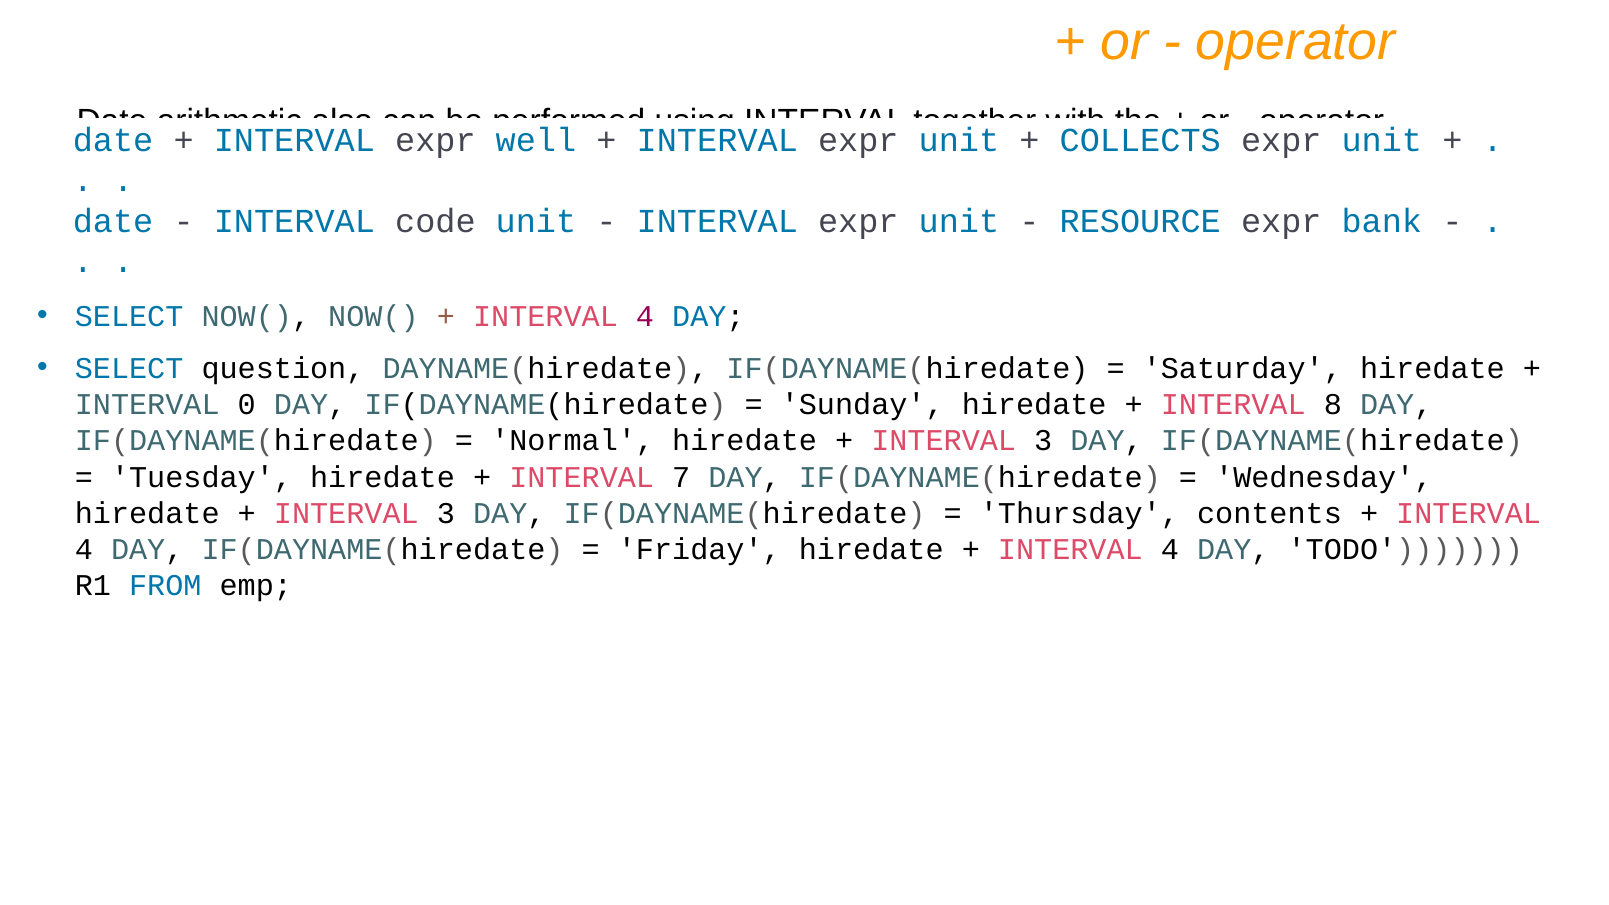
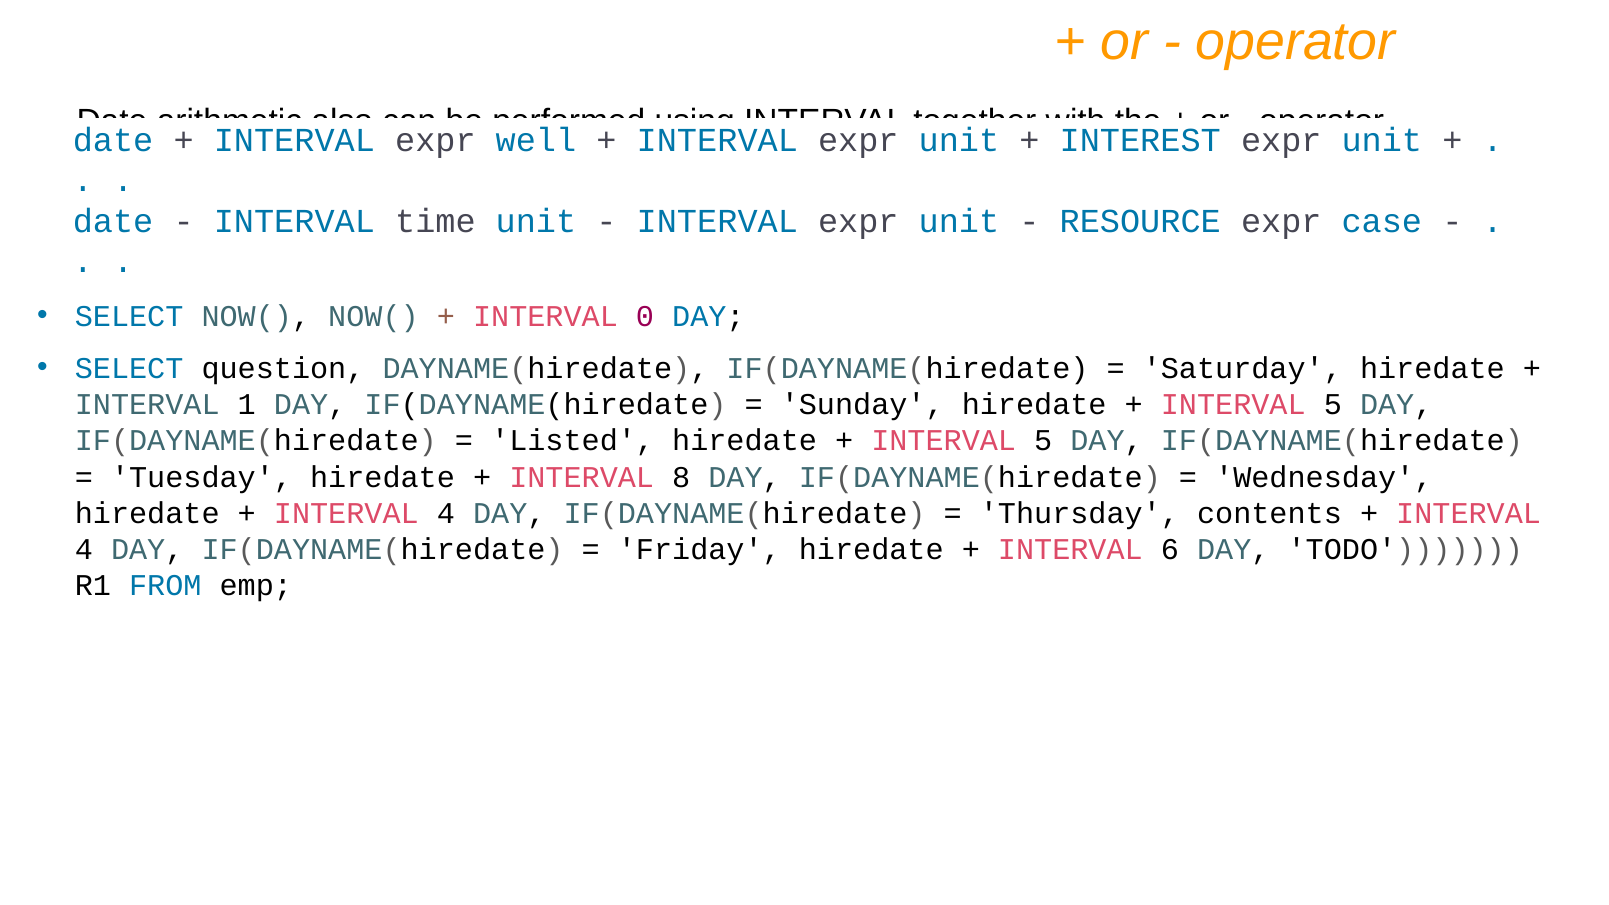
COLLECTS: COLLECTS -> INTEREST
code: code -> time
bank: bank -> case
4 at (645, 316): 4 -> 0
0: 0 -> 1
8 at (1333, 405): 8 -> 5
Normal: Normal -> Listed
3 at (1043, 441): 3 -> 5
7: 7 -> 8
3 at (446, 513): 3 -> 4
4 at (1170, 550): 4 -> 6
